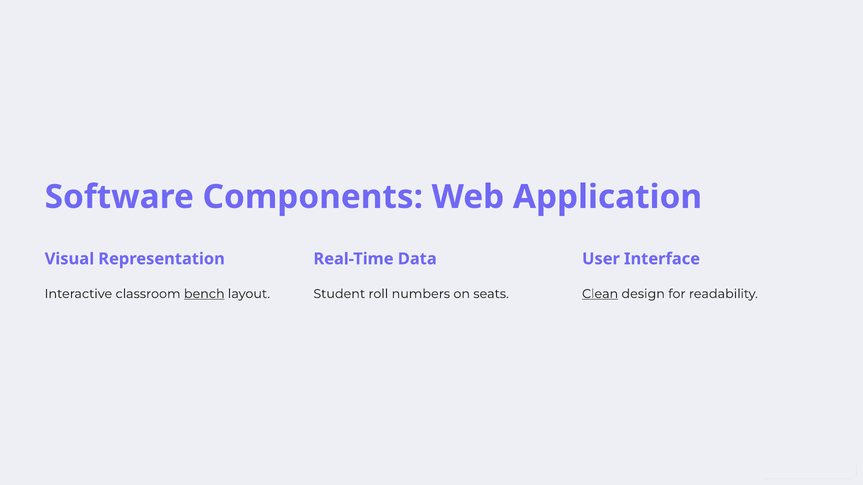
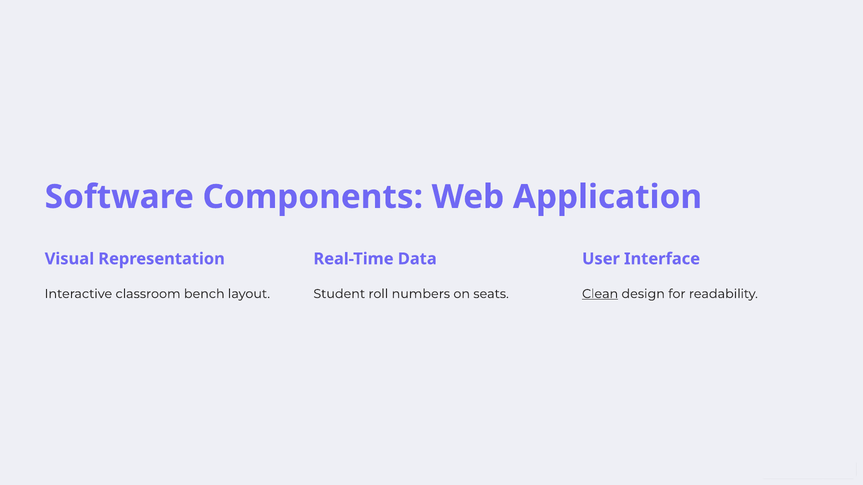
bench underline: present -> none
